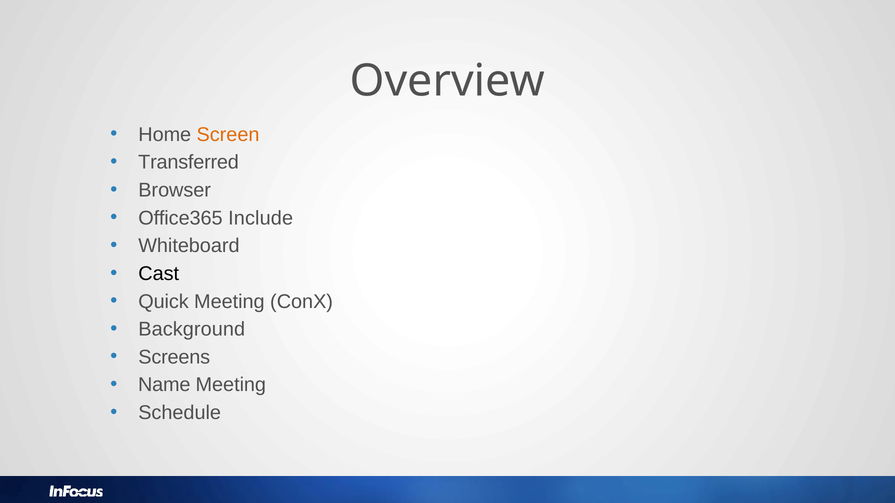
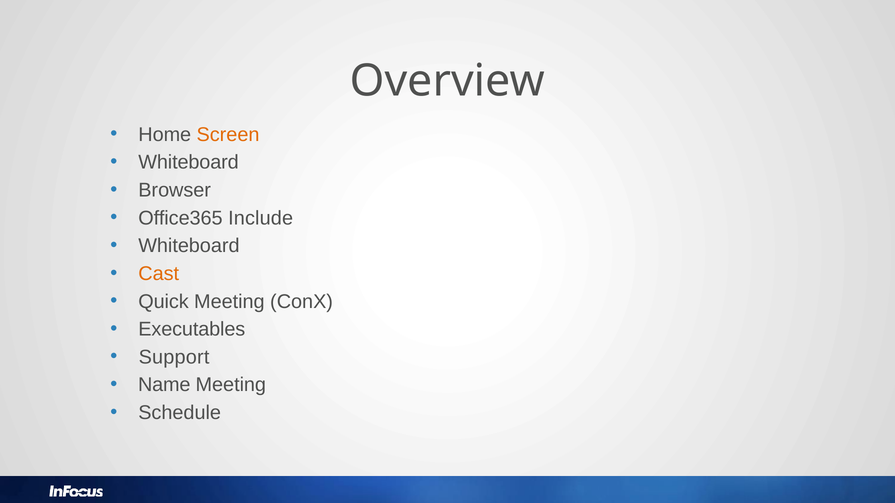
Transferred at (189, 163): Transferred -> Whiteboard
Cast colour: black -> orange
Background: Background -> Executables
Screens: Screens -> Support
